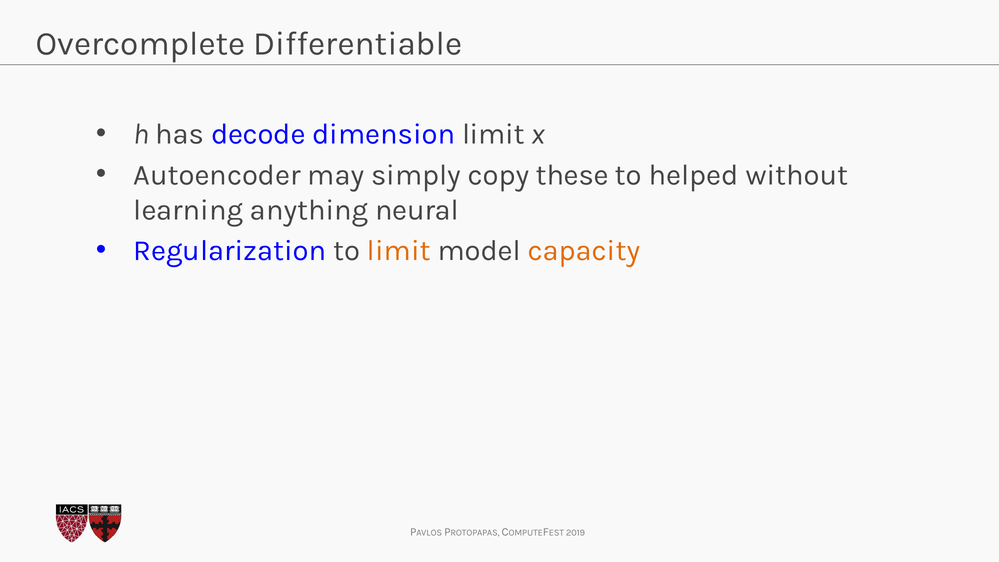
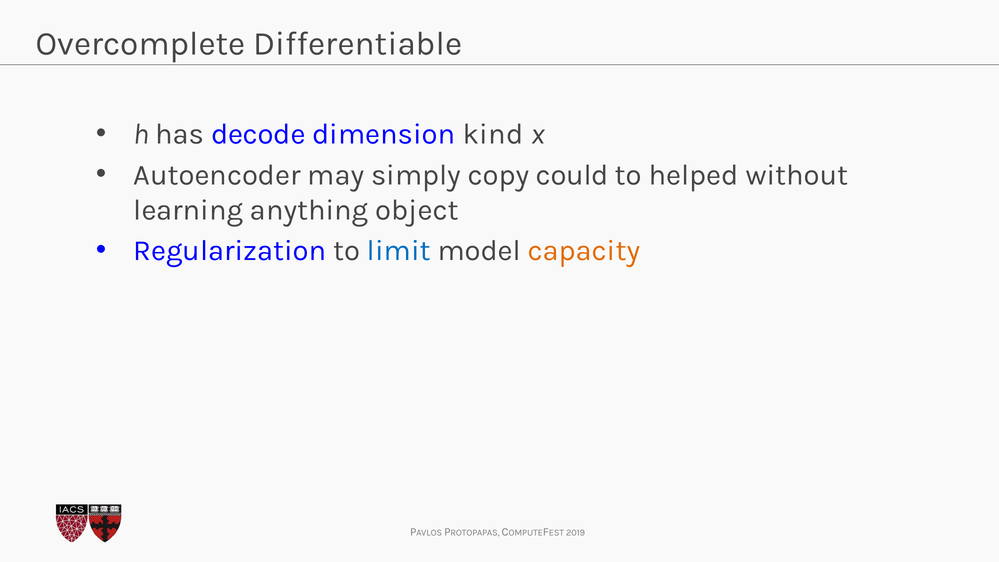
dimension limit: limit -> kind
these: these -> could
neural: neural -> object
limit at (399, 251) colour: orange -> blue
